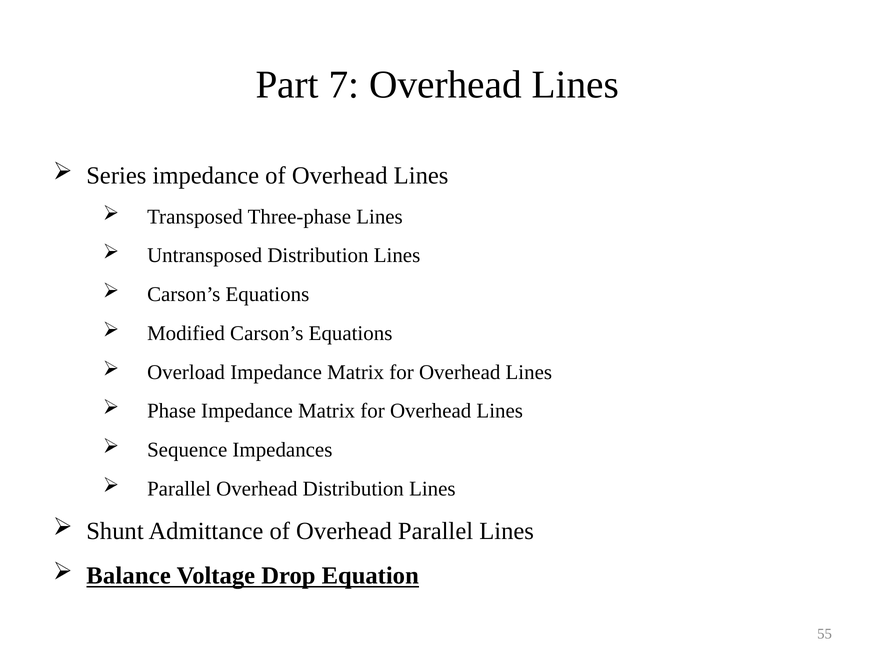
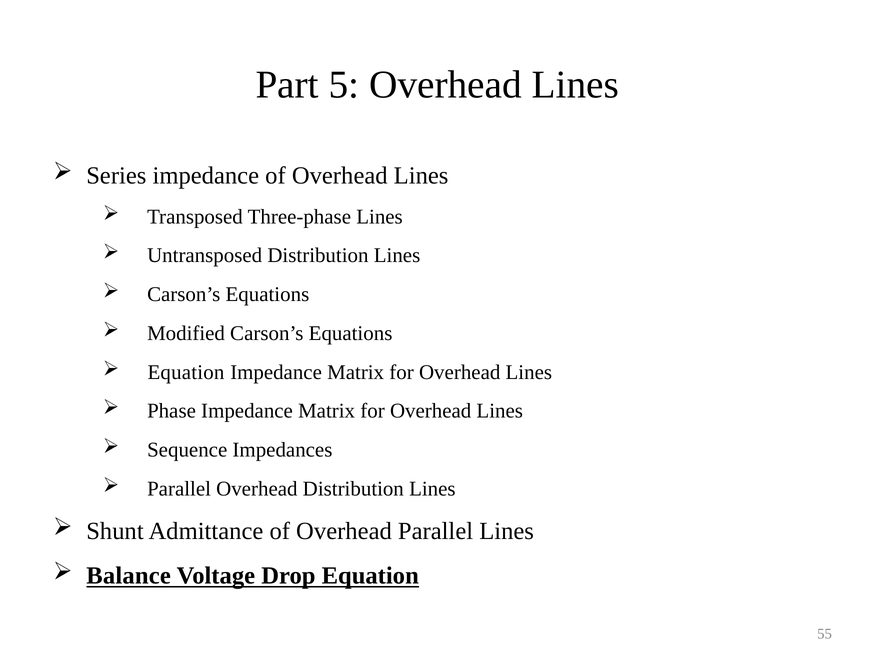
7: 7 -> 5
Overload at (186, 372): Overload -> Equation
